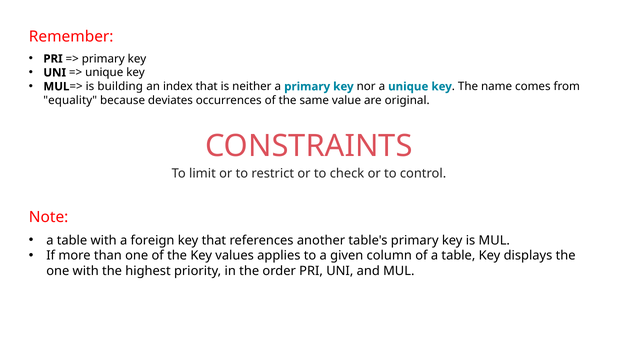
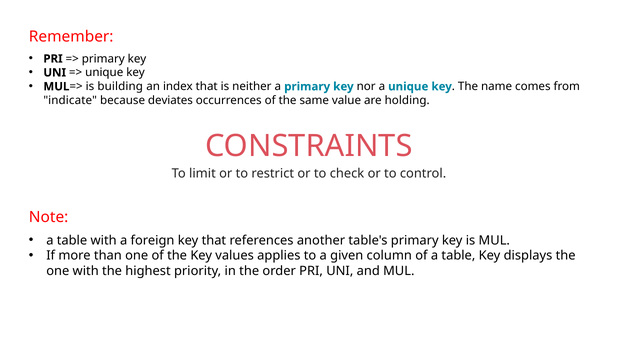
equality: equality -> indicate
original: original -> holding
